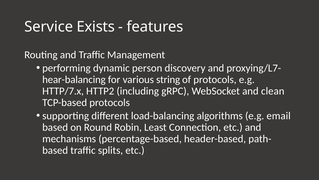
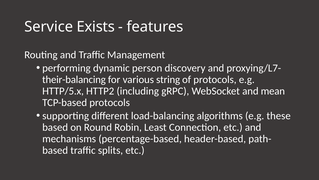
hear-balancing: hear-balancing -> their-balancing
HTTP/7.x: HTTP/7.x -> HTTP/5.x
clean: clean -> mean
email: email -> these
